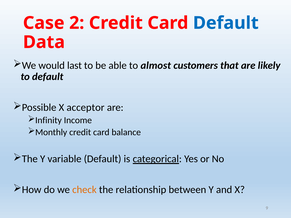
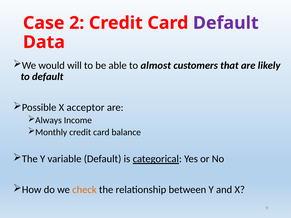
Default at (226, 23) colour: blue -> purple
last: last -> will
Infinity: Infinity -> Always
